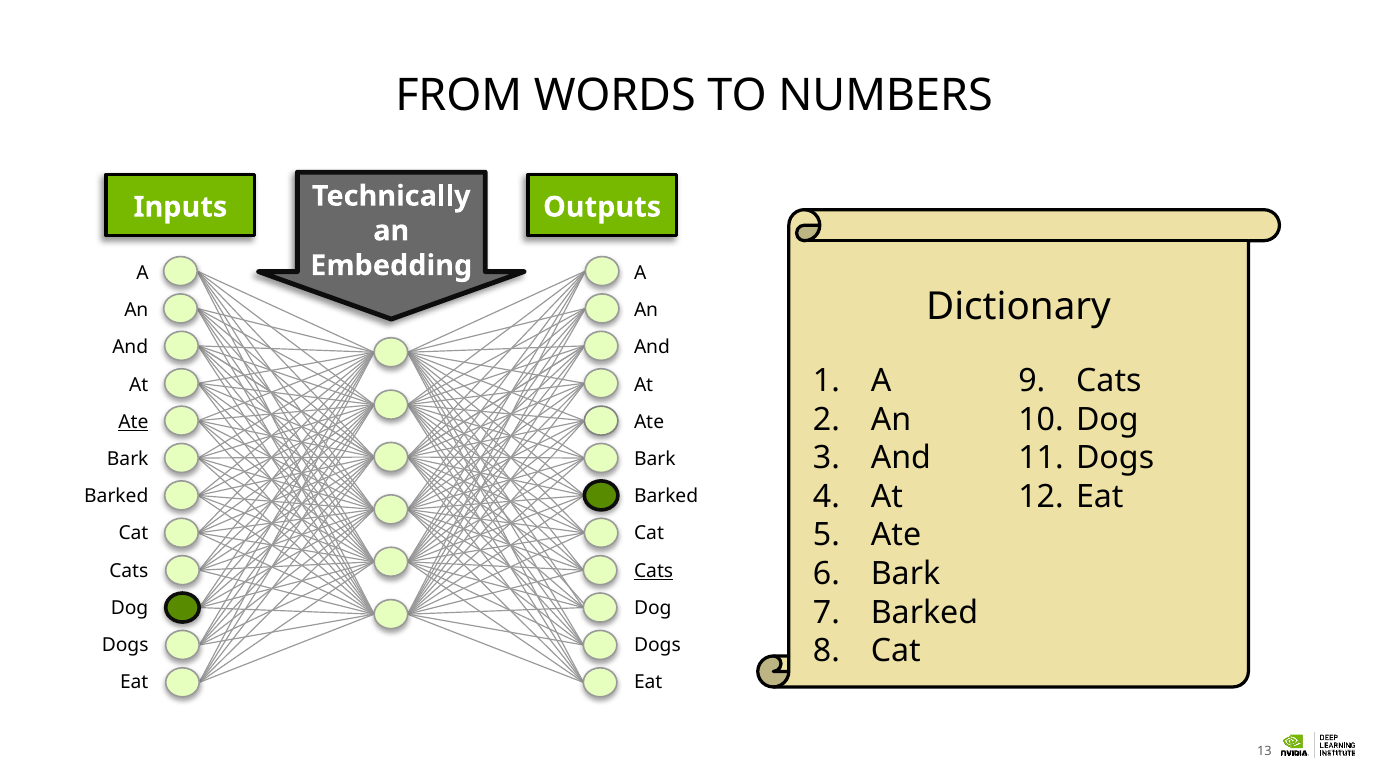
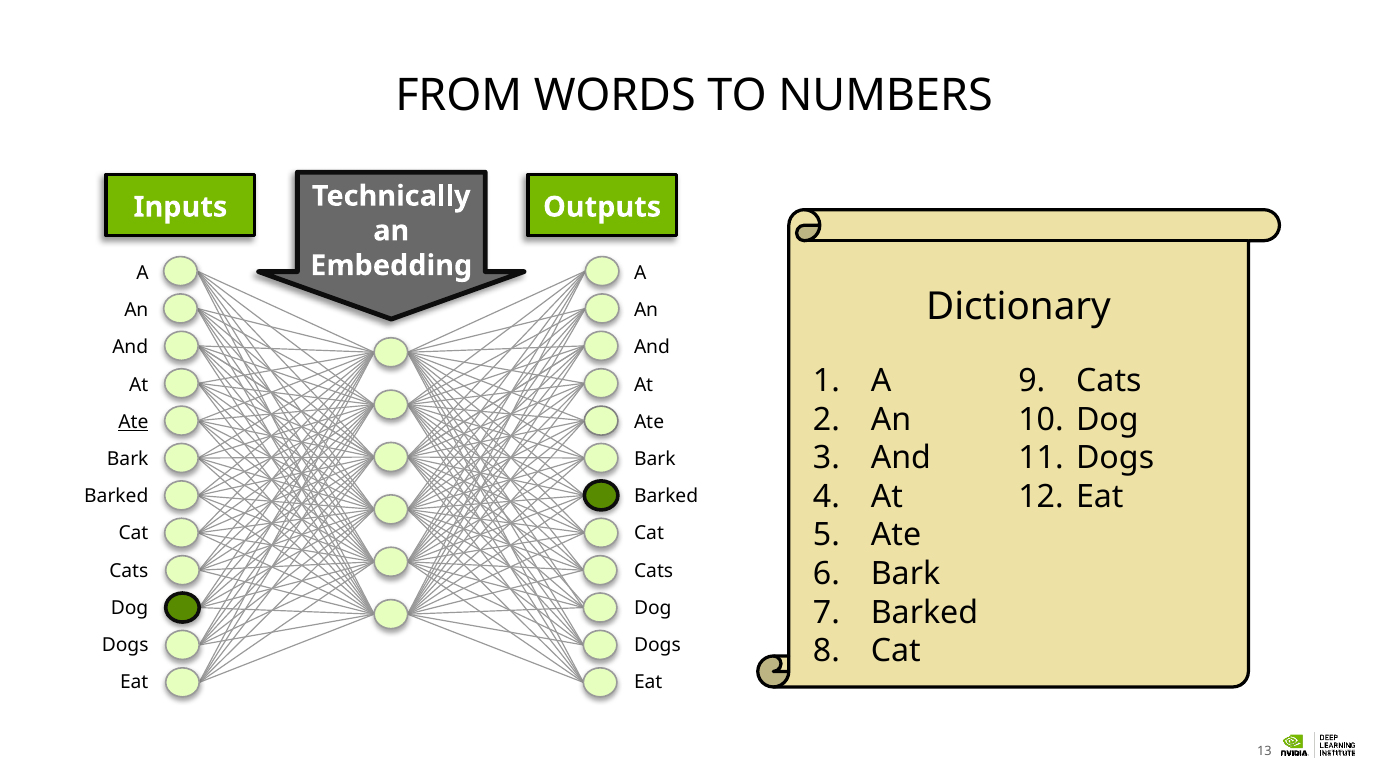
Cats at (654, 571) underline: present -> none
